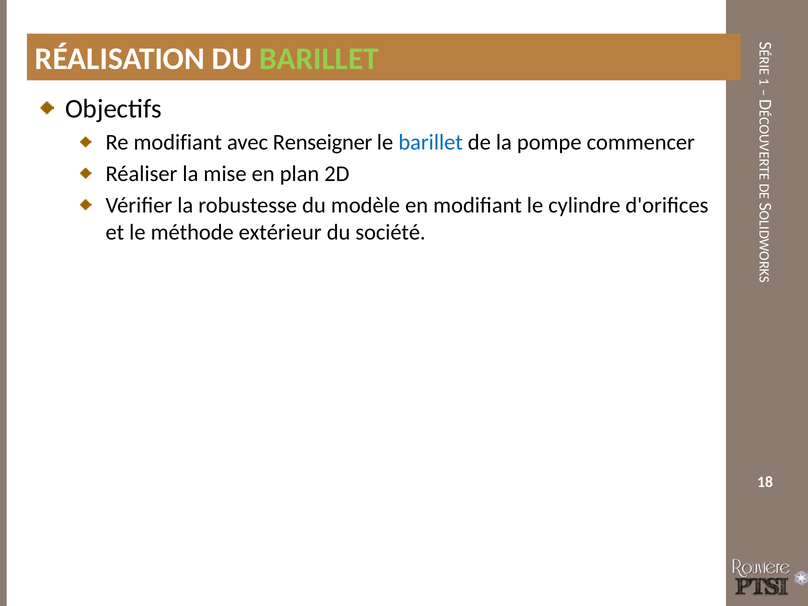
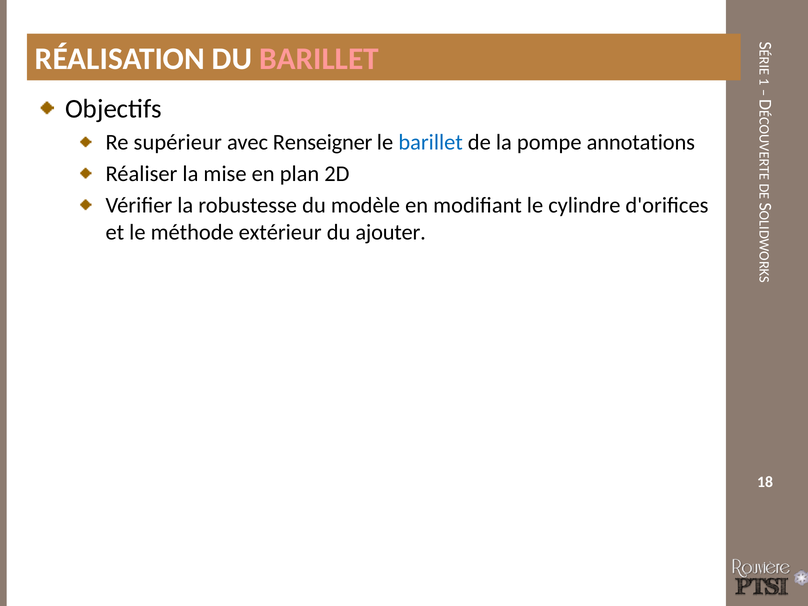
BARILLET at (319, 59) colour: light green -> pink
Re modifiant: modifiant -> supérieur
commencer: commencer -> annotations
société: société -> ajouter
